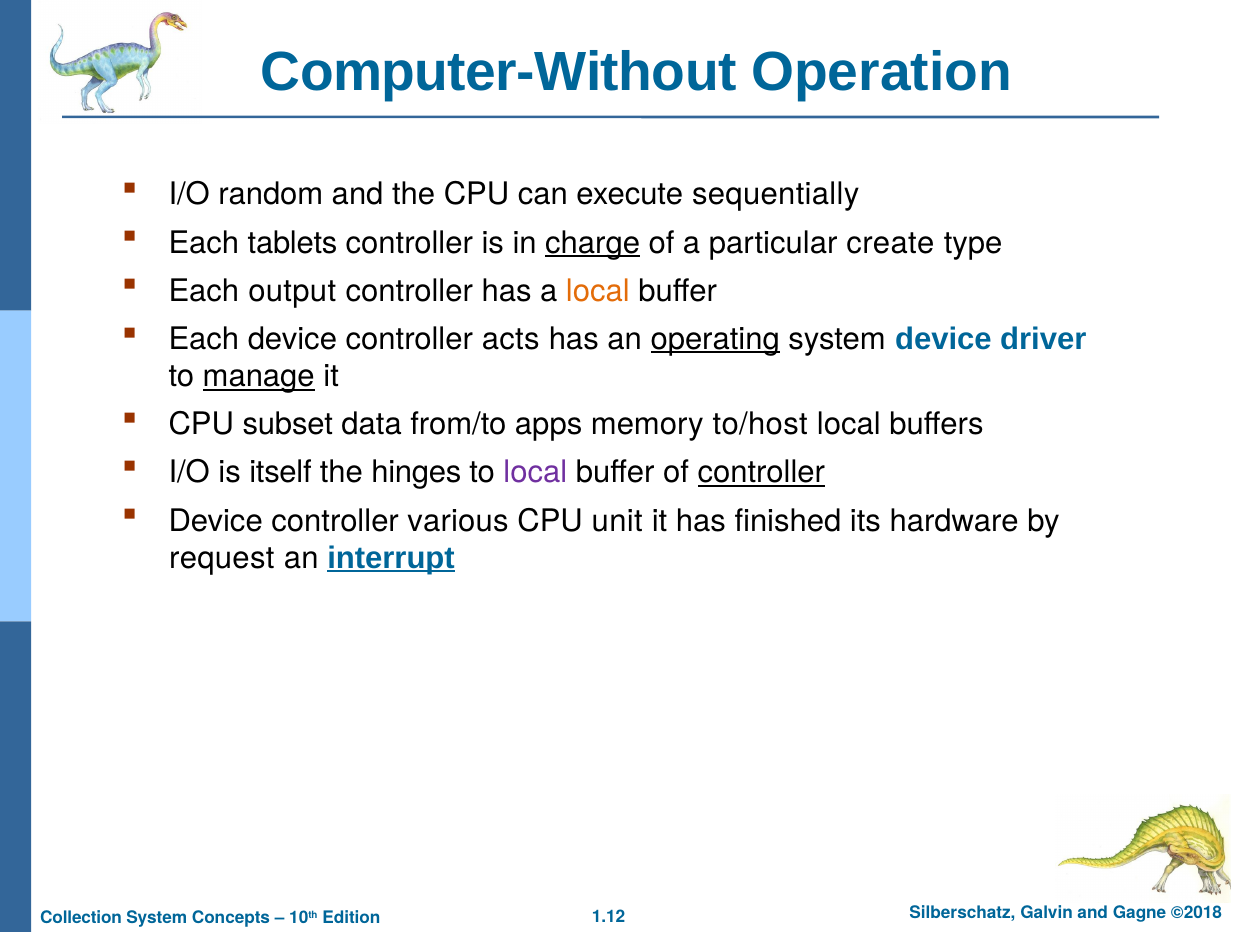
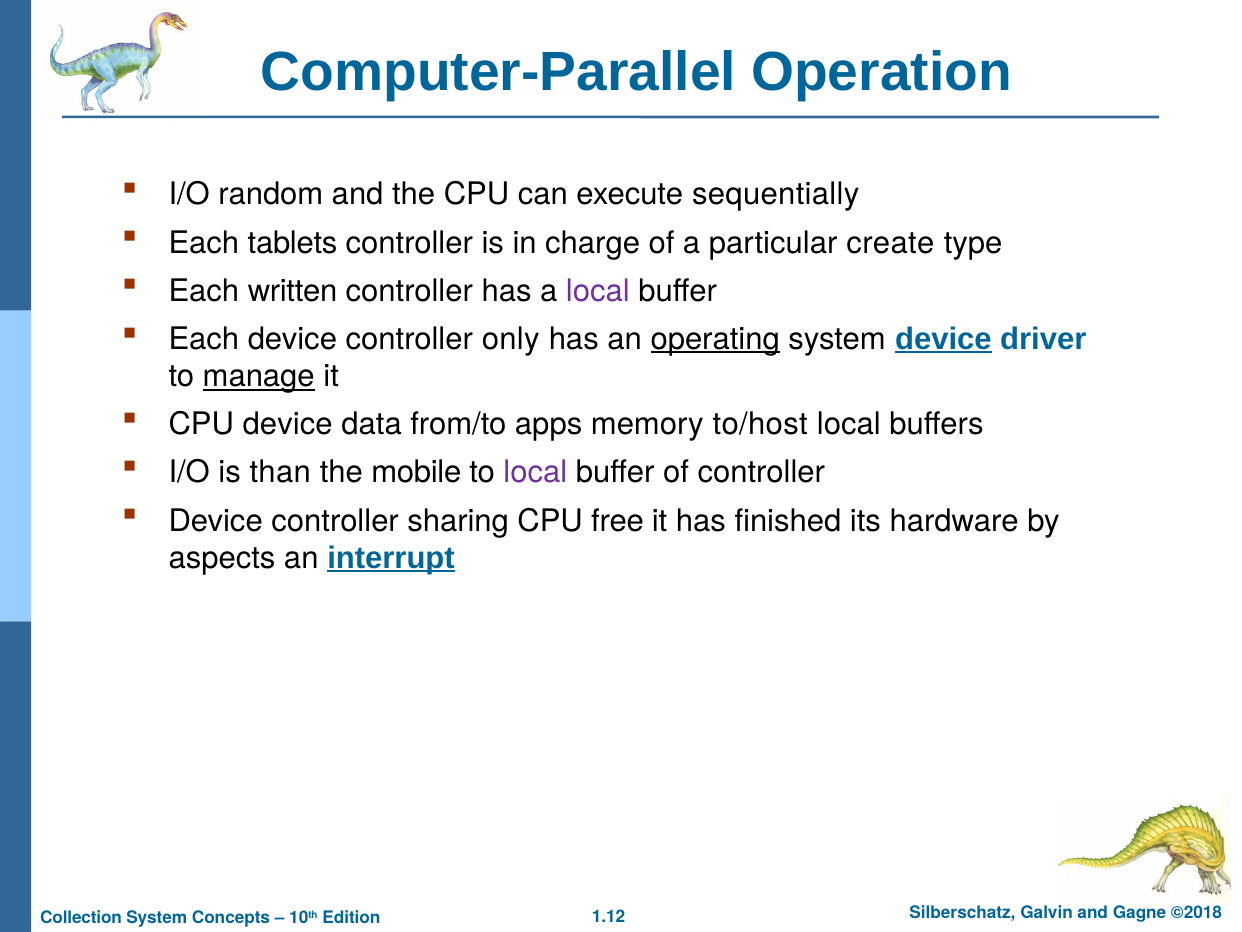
Computer-Without: Computer-Without -> Computer-Parallel
charge underline: present -> none
output: output -> written
local at (598, 291) colour: orange -> purple
acts: acts -> only
device at (943, 339) underline: none -> present
CPU subset: subset -> device
itself: itself -> than
hinges: hinges -> mobile
controller at (761, 472) underline: present -> none
various: various -> sharing
unit: unit -> free
request: request -> aspects
